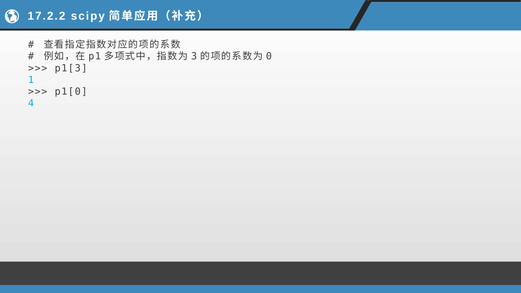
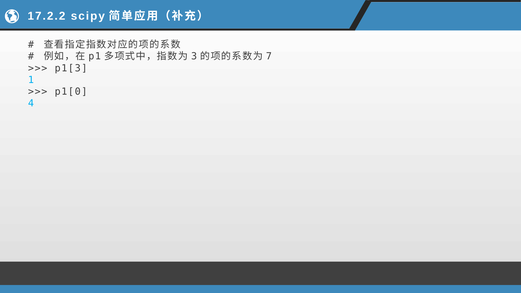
0: 0 -> 7
